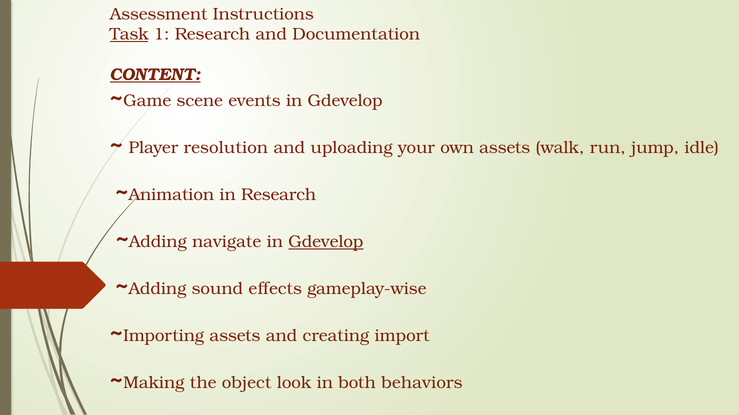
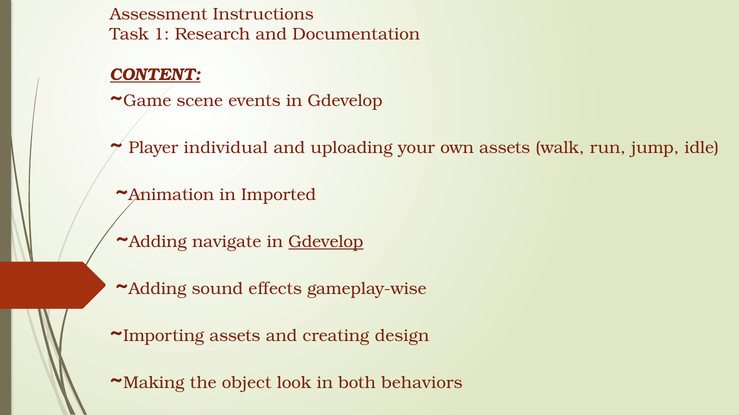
Task underline: present -> none
resolution: resolution -> individual
in Research: Research -> Imported
import: import -> design
